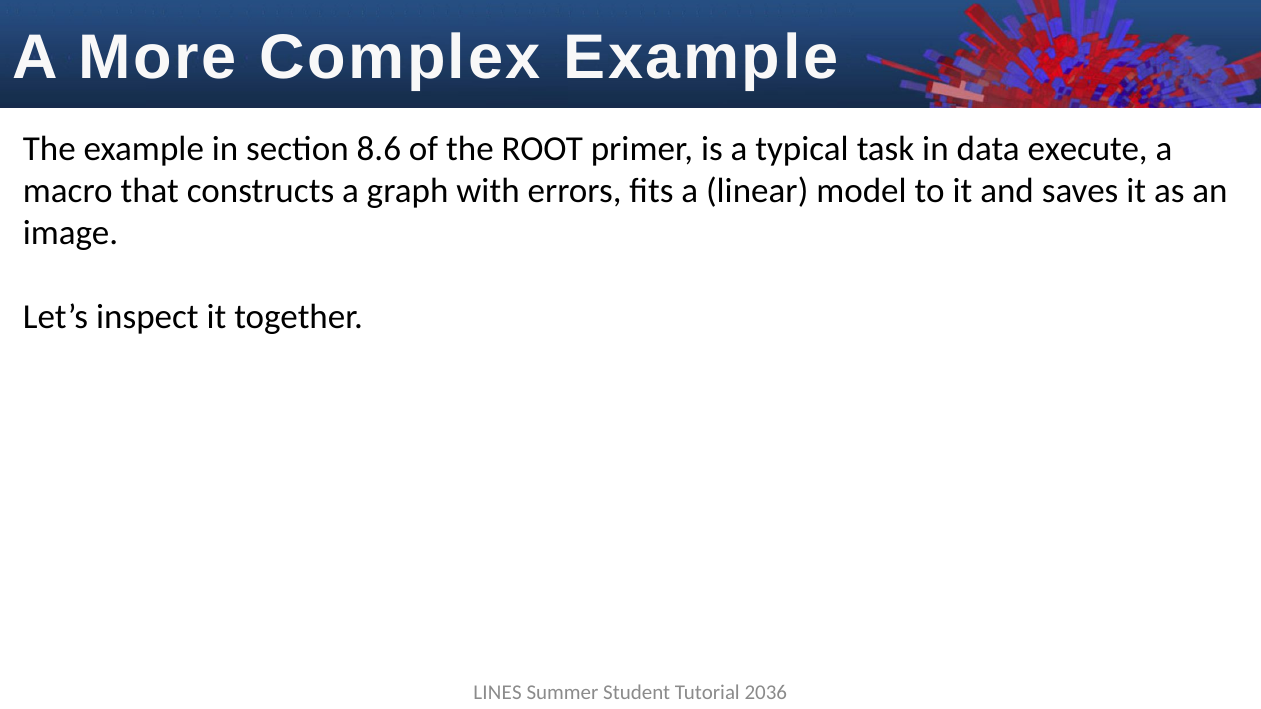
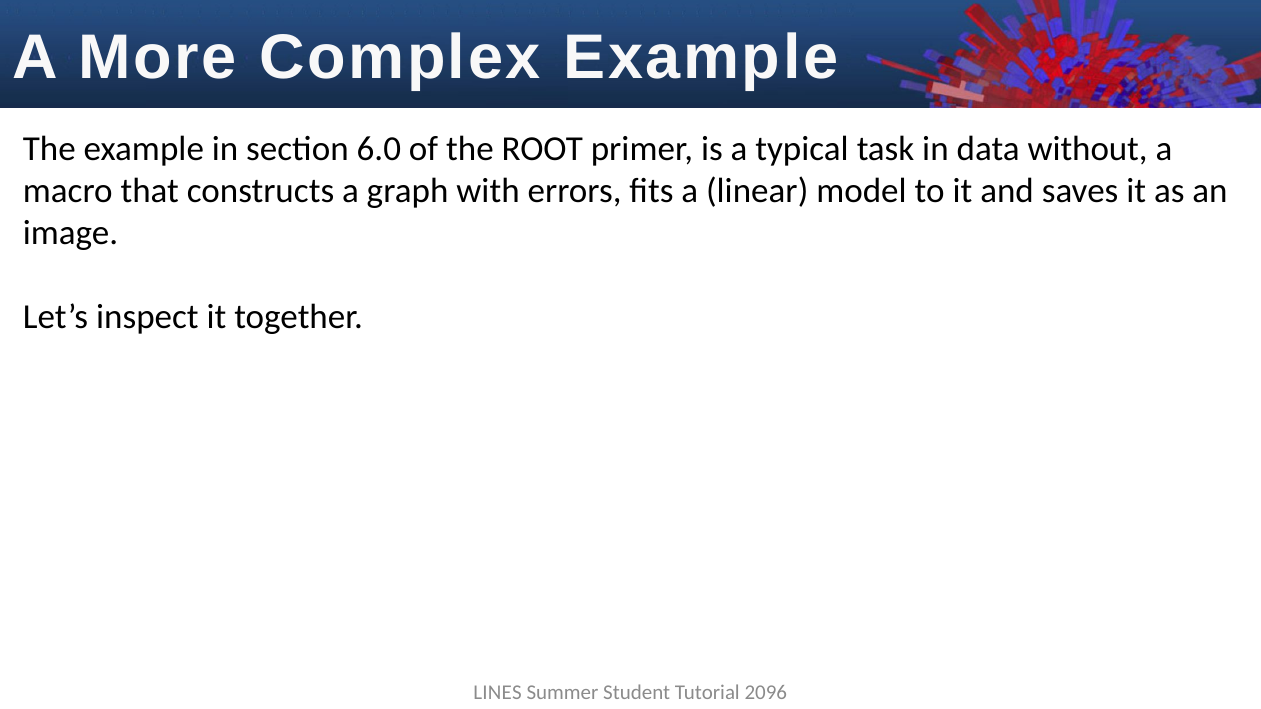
8.6: 8.6 -> 6.0
execute: execute -> without
2036: 2036 -> 2096
